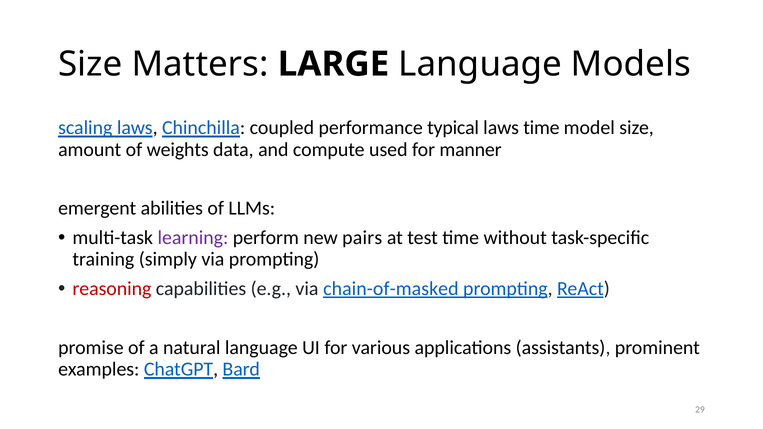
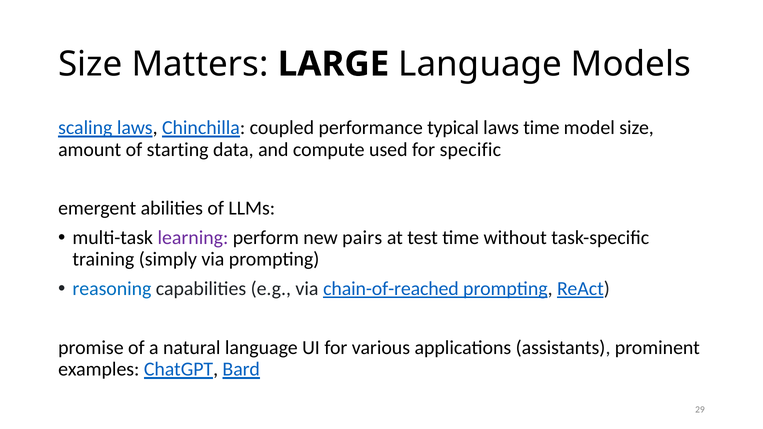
weights: weights -> starting
manner: manner -> specific
reasoning colour: red -> blue
chain-of-masked: chain-of-masked -> chain-of-reached
